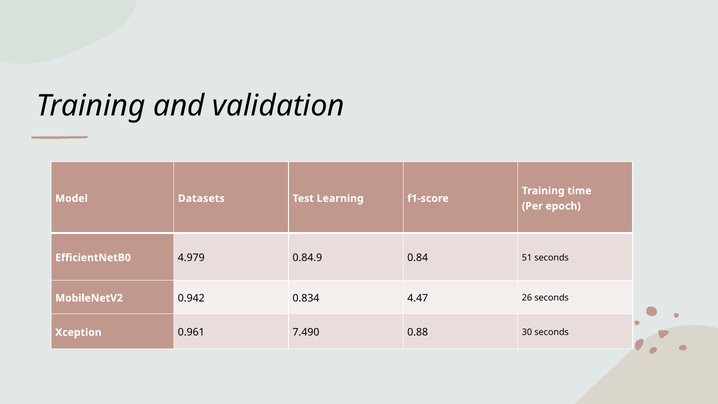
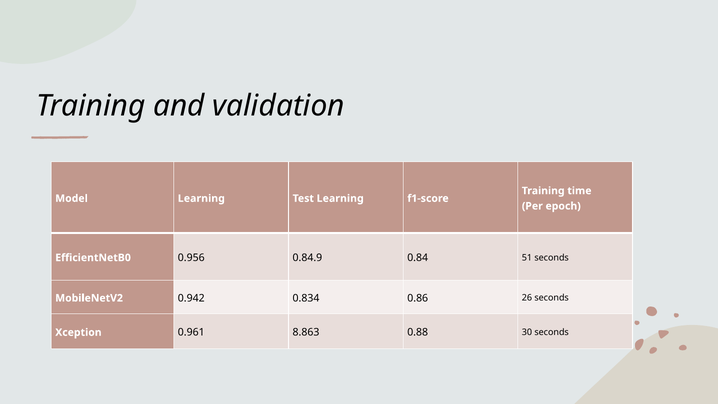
Model Datasets: Datasets -> Learning
4.979: 4.979 -> 0.956
4.47: 4.47 -> 0.86
7.490: 7.490 -> 8.863
